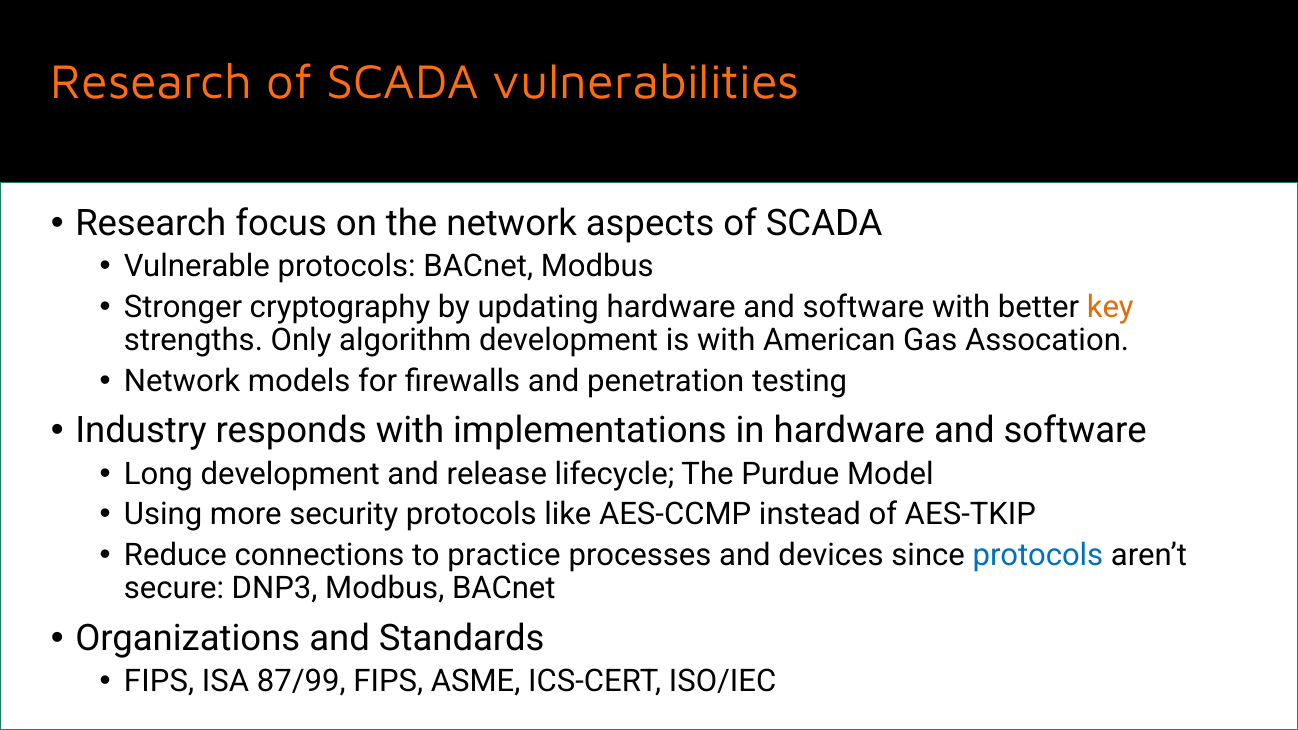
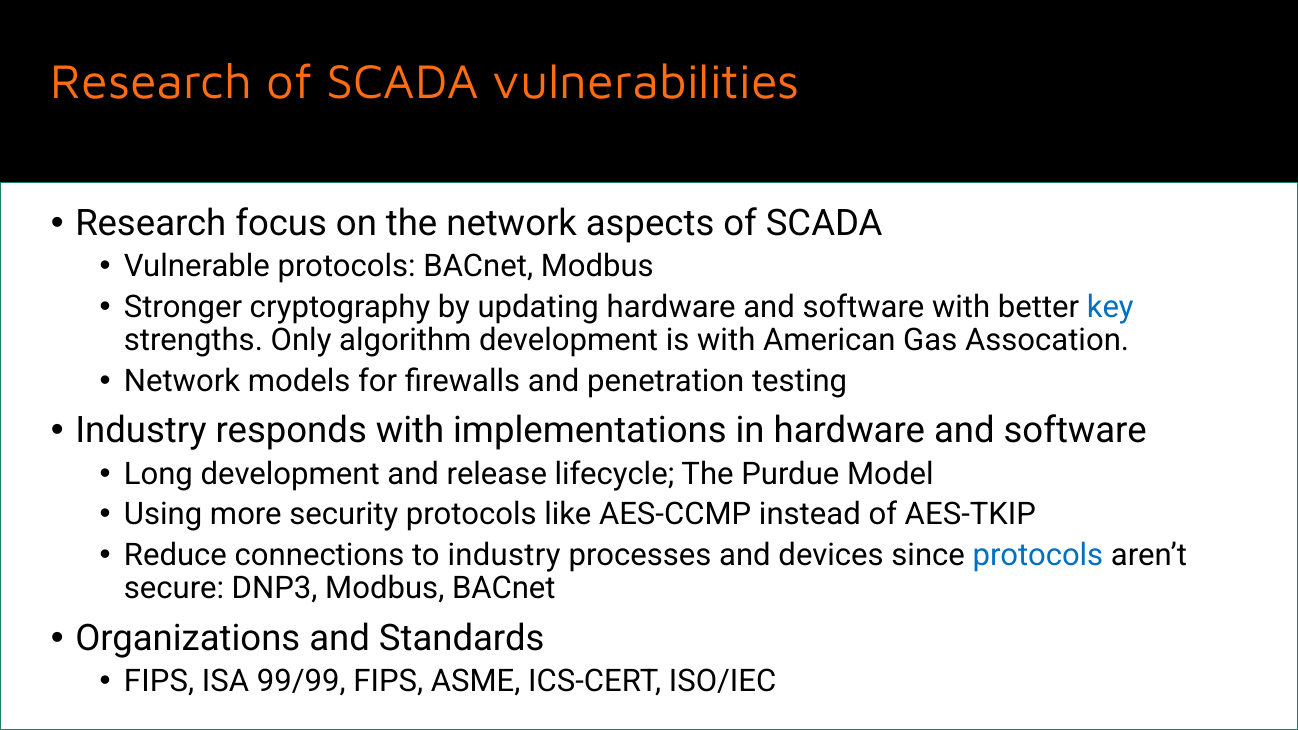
key colour: orange -> blue
to practice: practice -> industry
87/99: 87/99 -> 99/99
